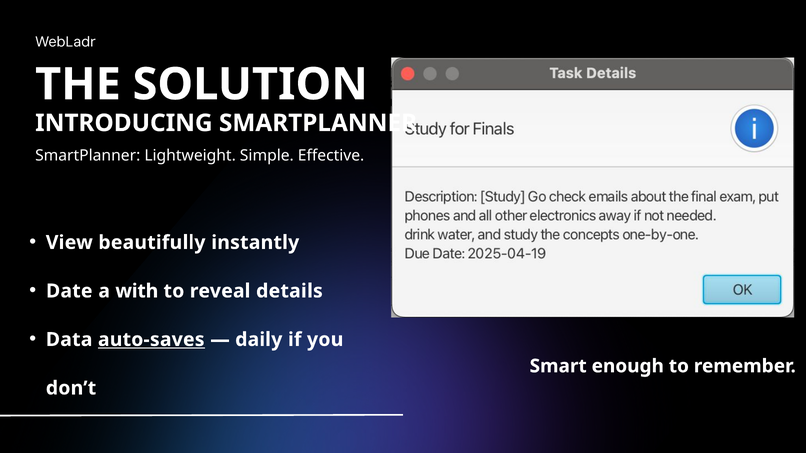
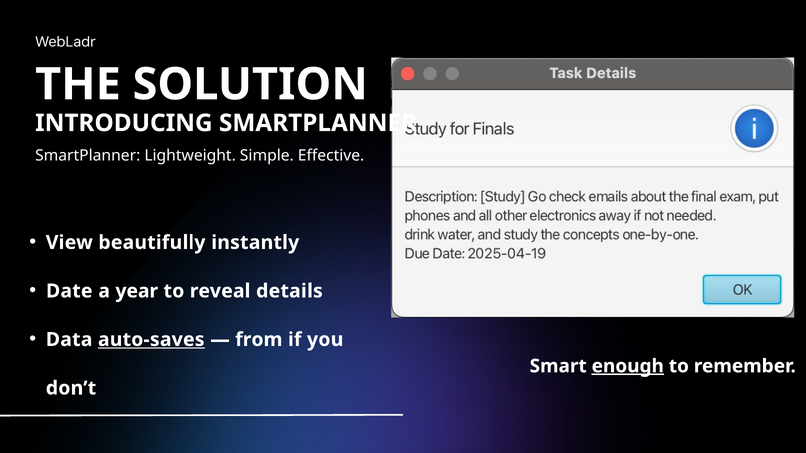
with: with -> year
daily: daily -> from
enough underline: none -> present
